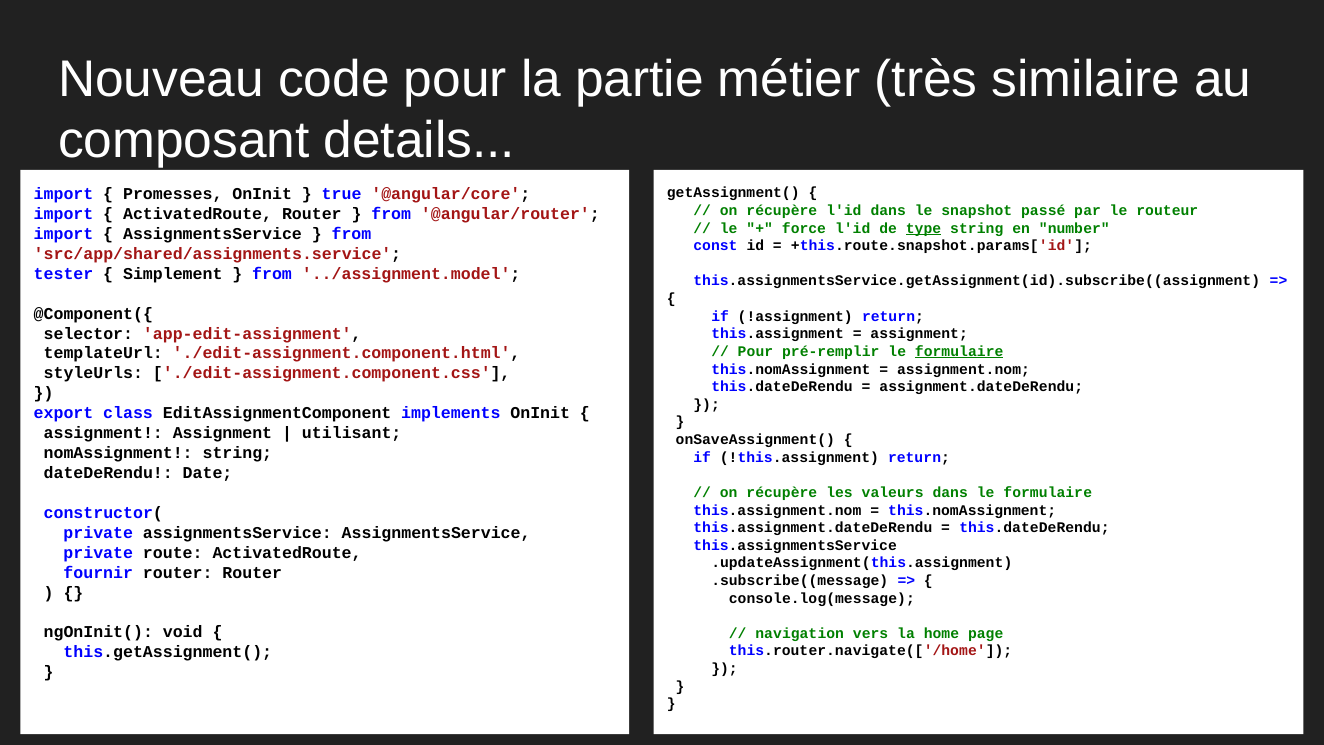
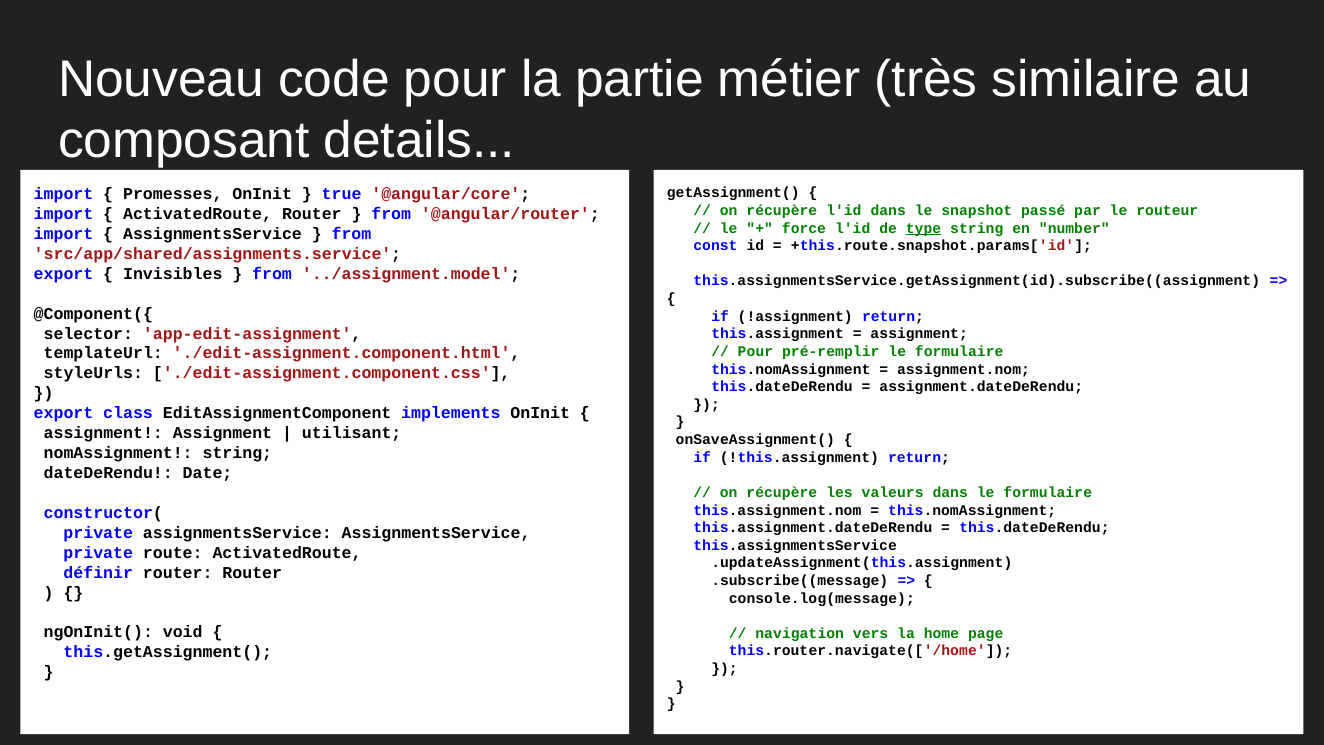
tester at (64, 274): tester -> export
Simplement: Simplement -> Invisibles
formulaire at (959, 351) underline: present -> none
fournir: fournir -> définir
